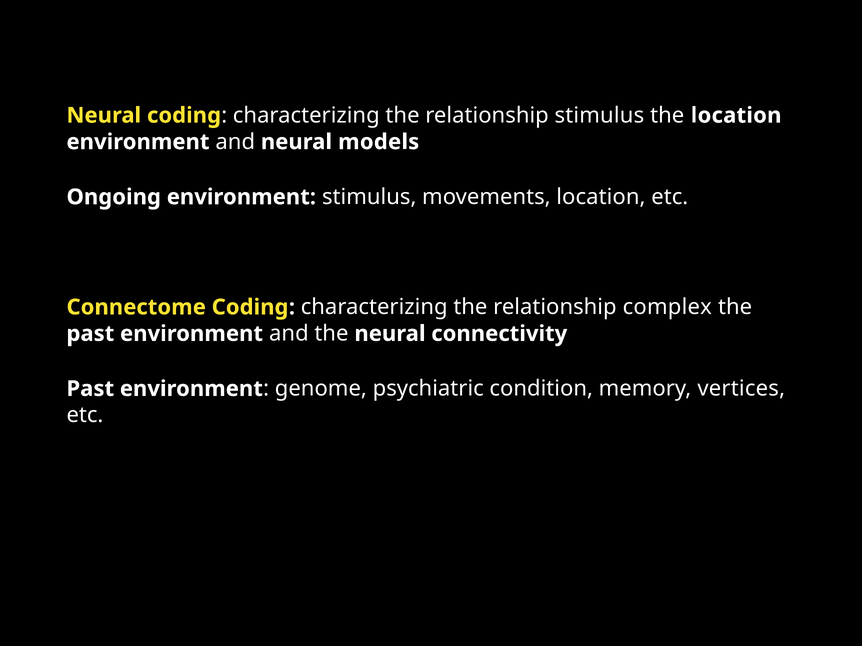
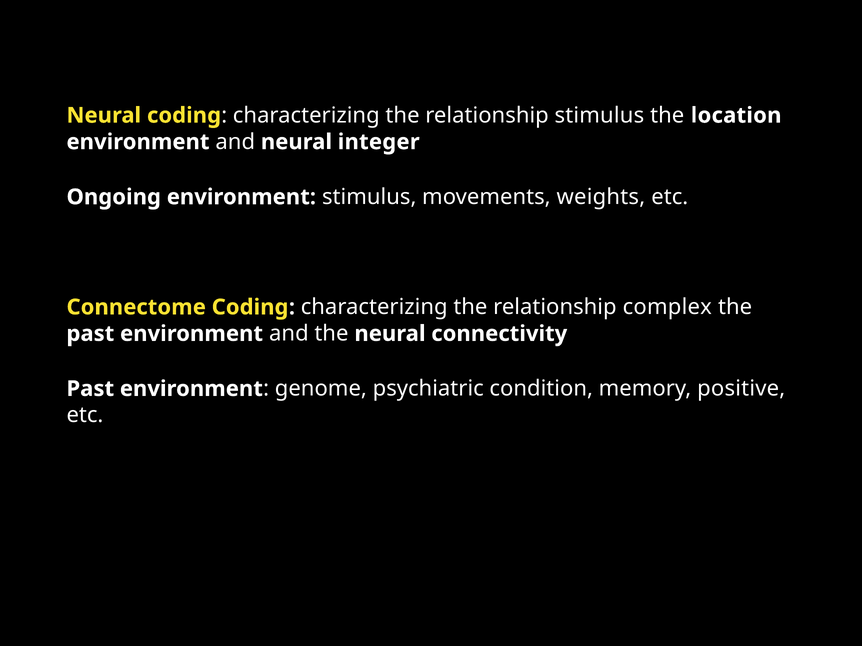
models: models -> integer
movements location: location -> weights
vertices: vertices -> positive
